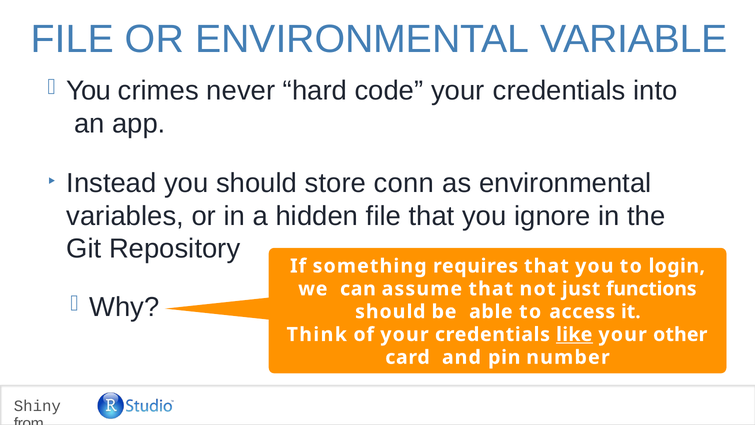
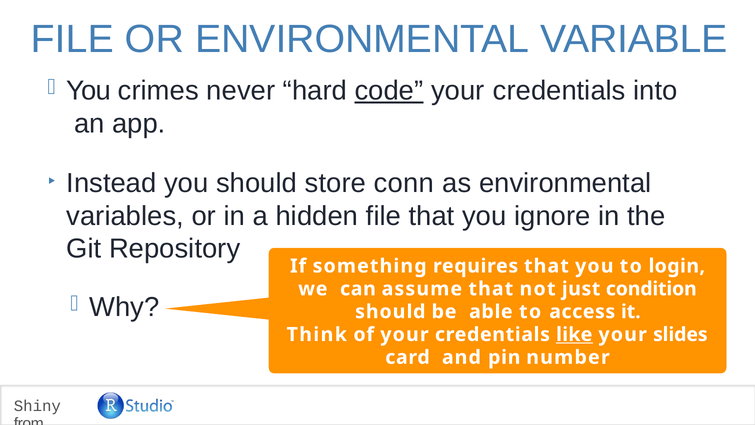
code underline: none -> present
functions: functions -> condition
other: other -> slides
